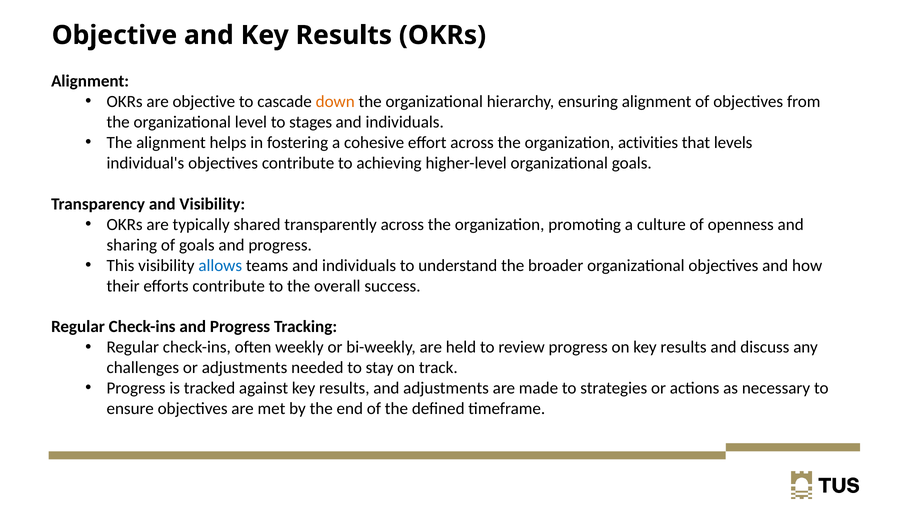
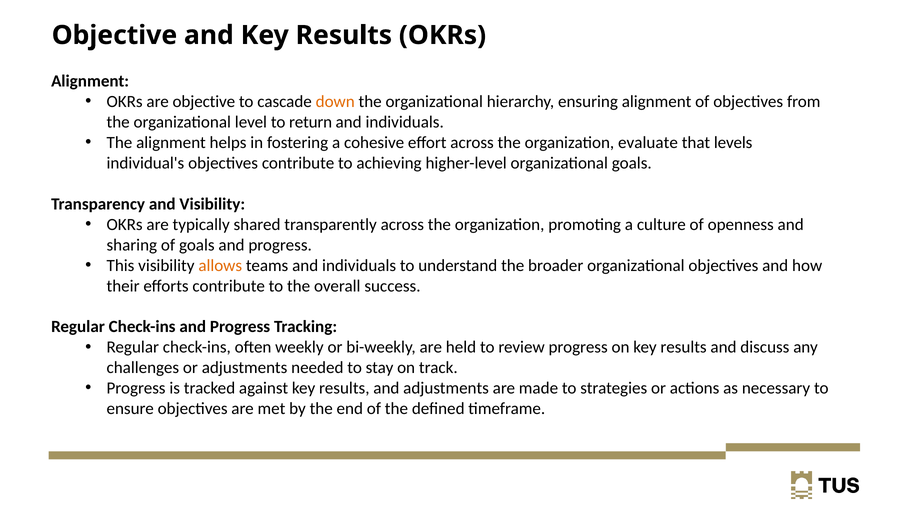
stages: stages -> return
activities: activities -> evaluate
allows colour: blue -> orange
